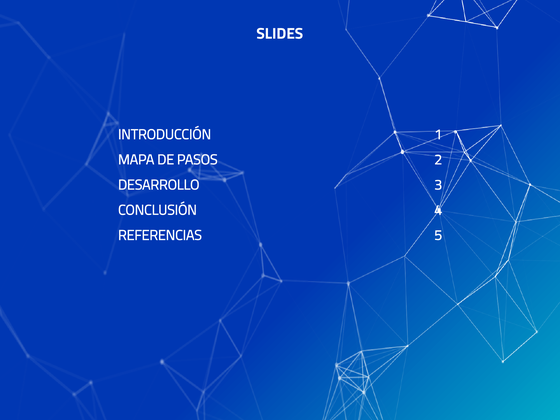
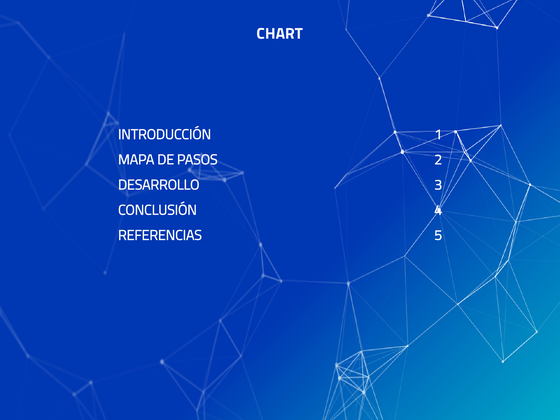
SLIDES: SLIDES -> CHART
